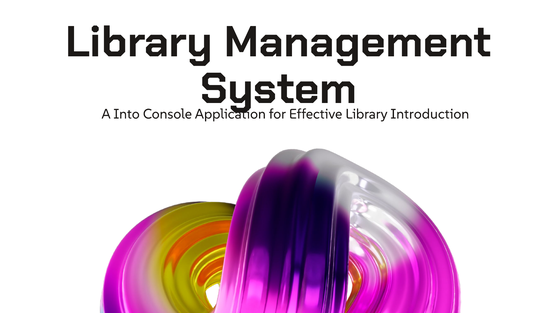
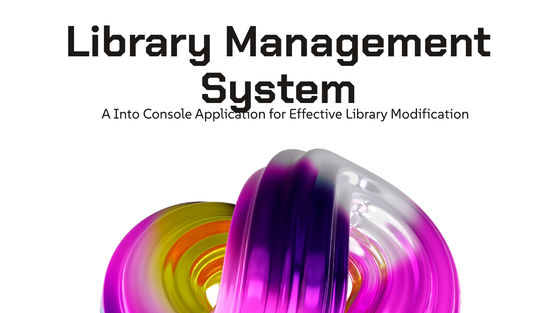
Introduction: Introduction -> Modification
